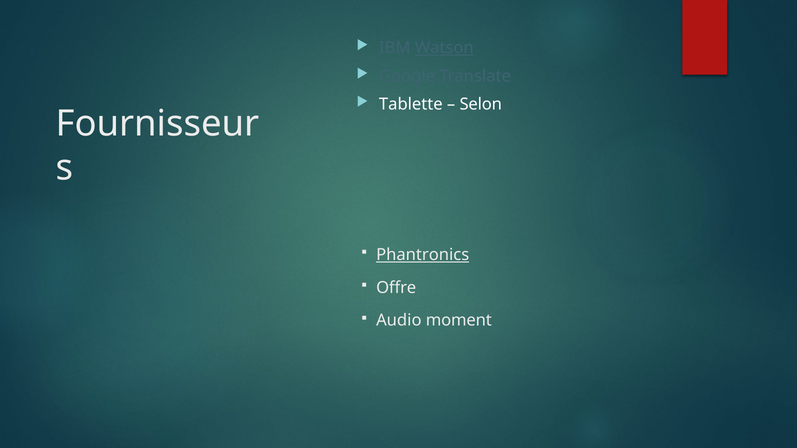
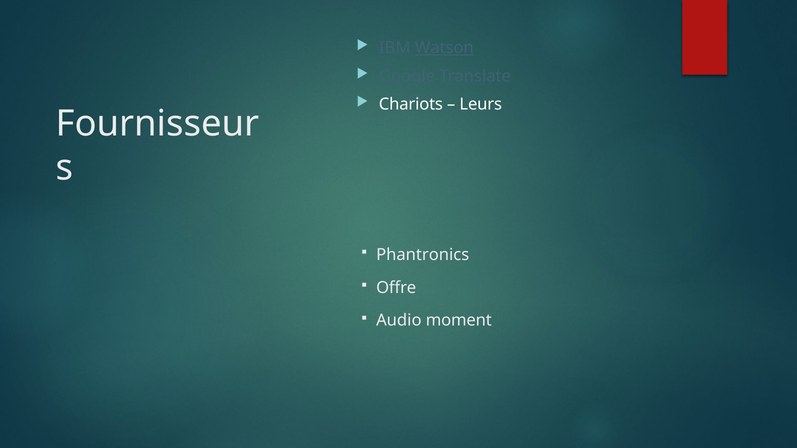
Tablette: Tablette -> Chariots
Selon: Selon -> Leurs
Phantronics underline: present -> none
